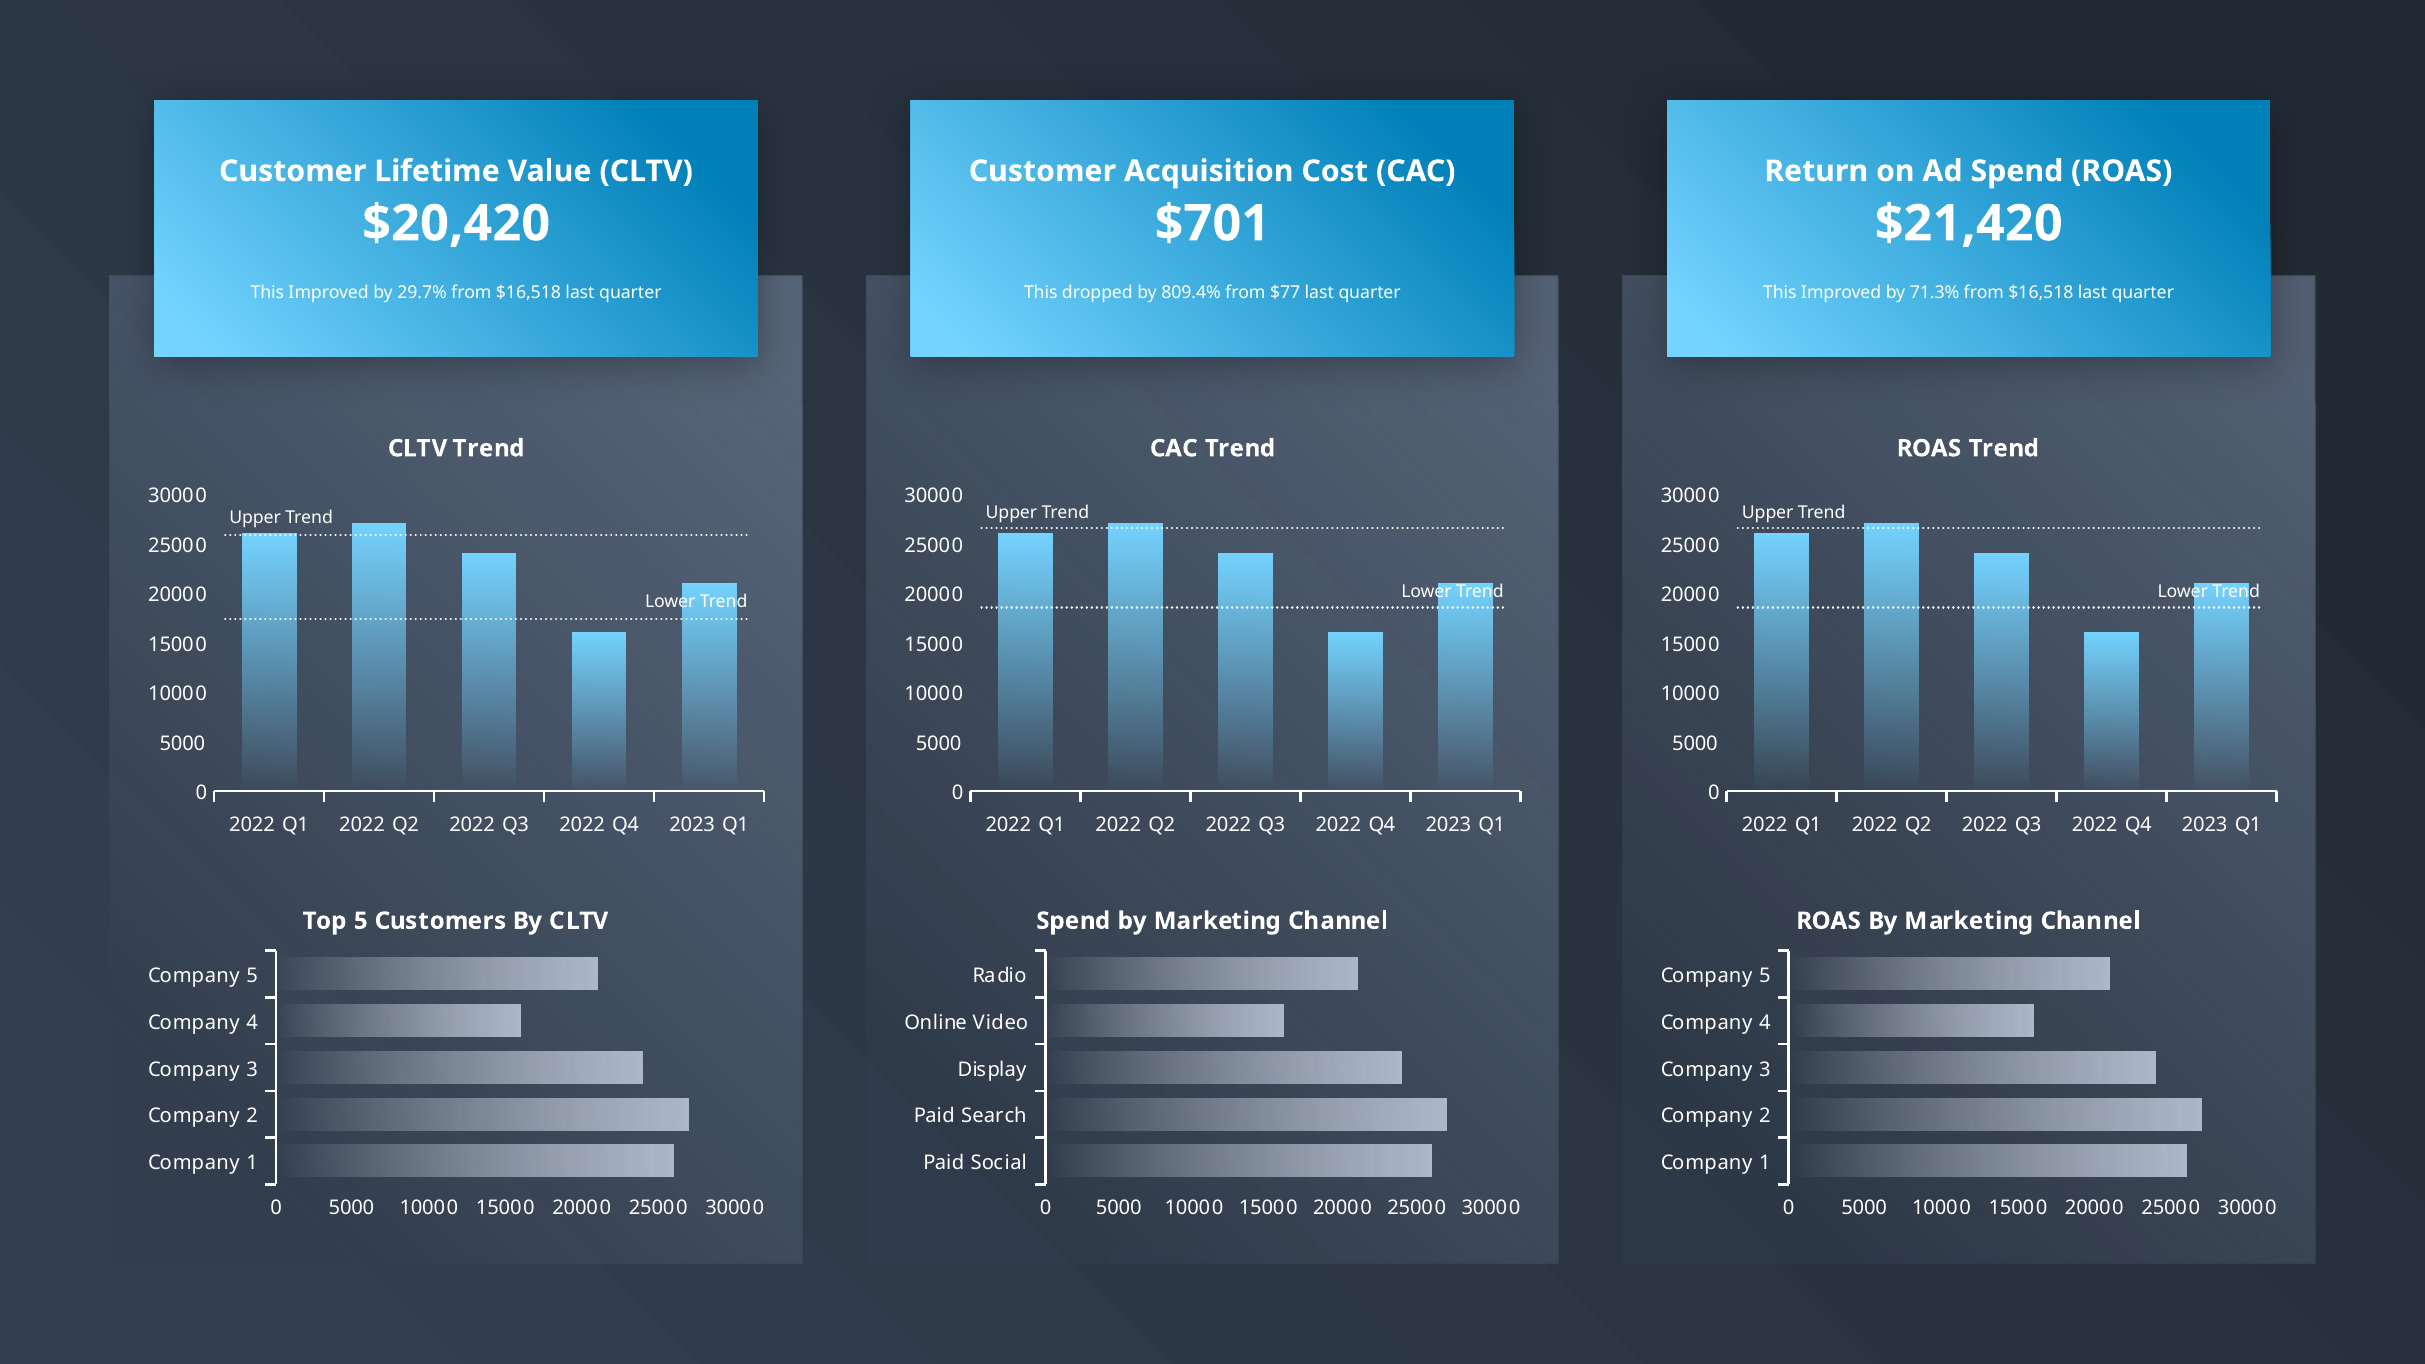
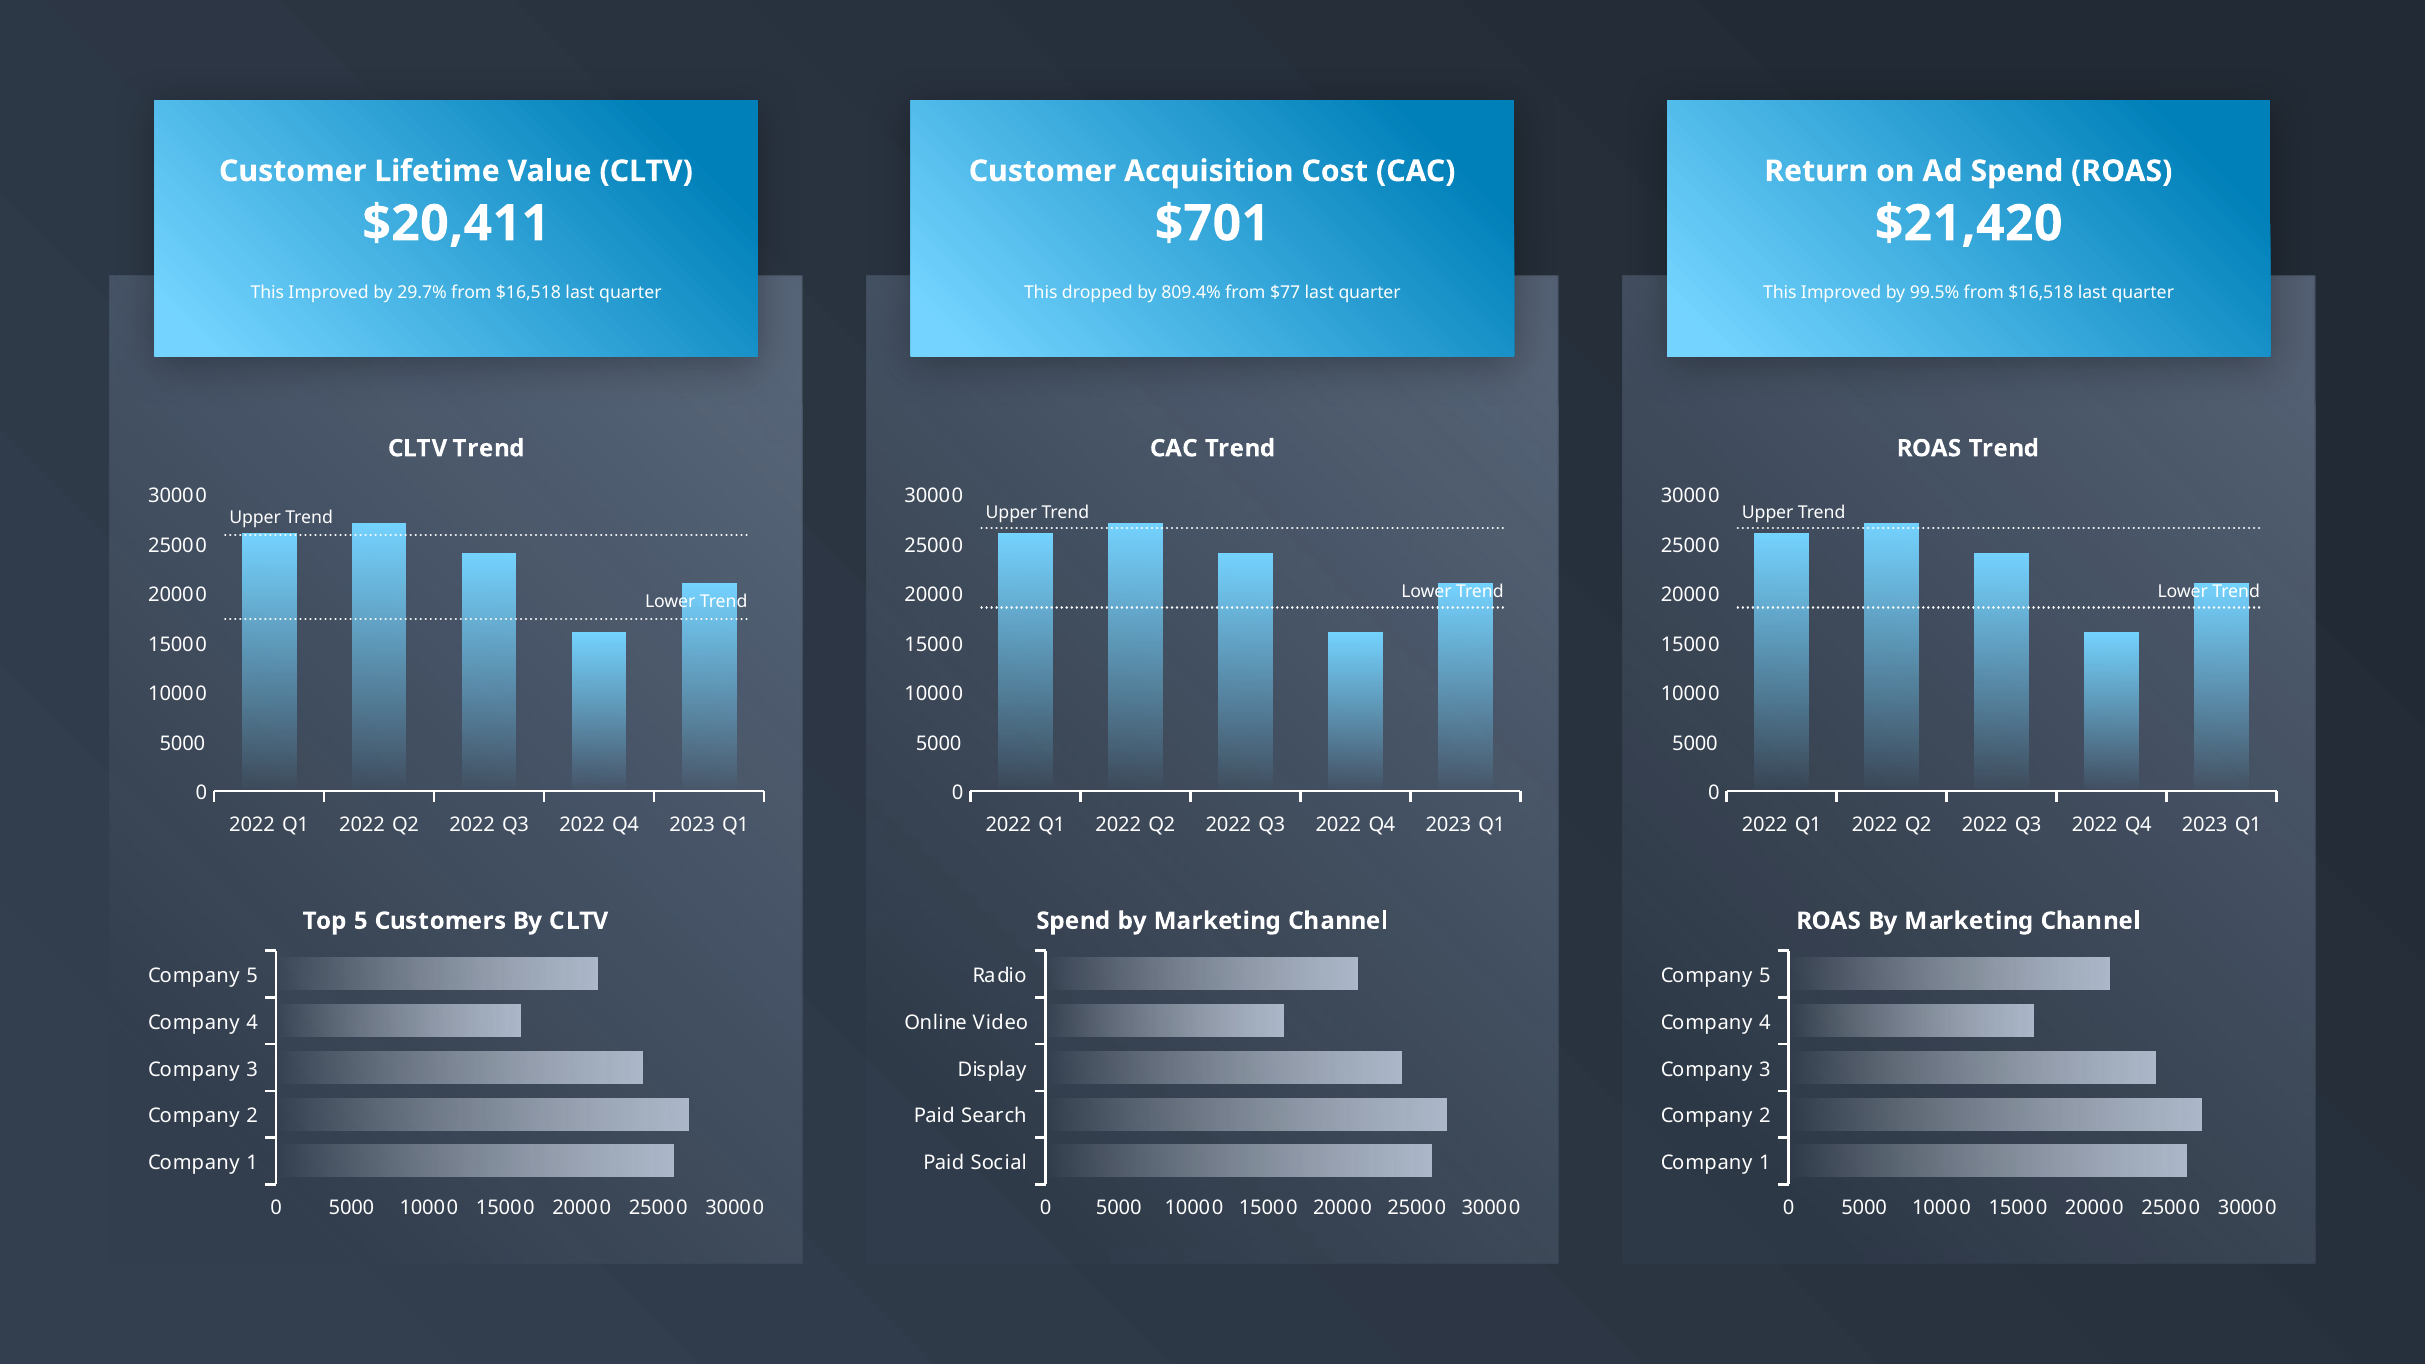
$20,420: $20,420 -> $20,411
71.3%: 71.3% -> 99.5%
